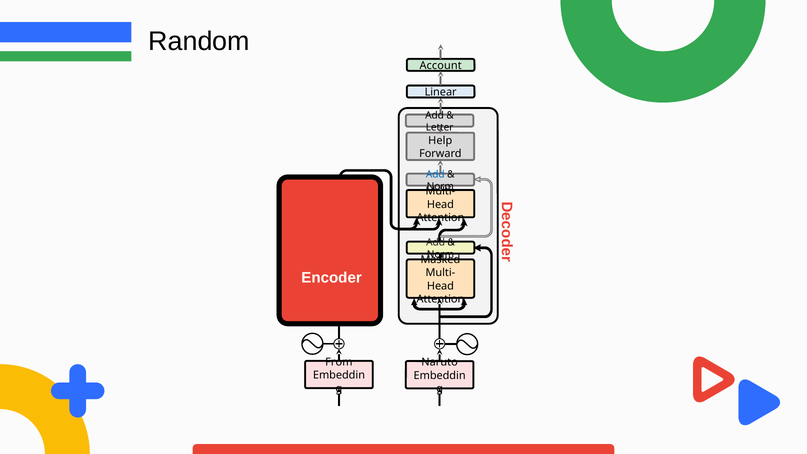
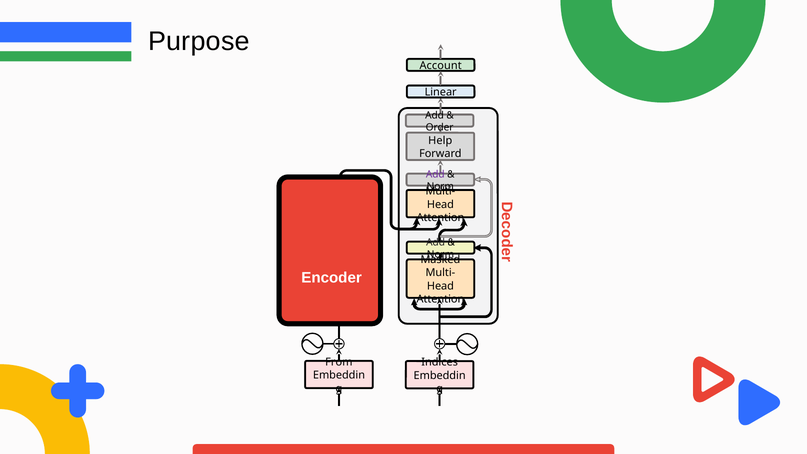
Random: Random -> Purpose
Letter: Letter -> Order
Add at (435, 174) colour: blue -> purple
Naruto: Naruto -> Indices
